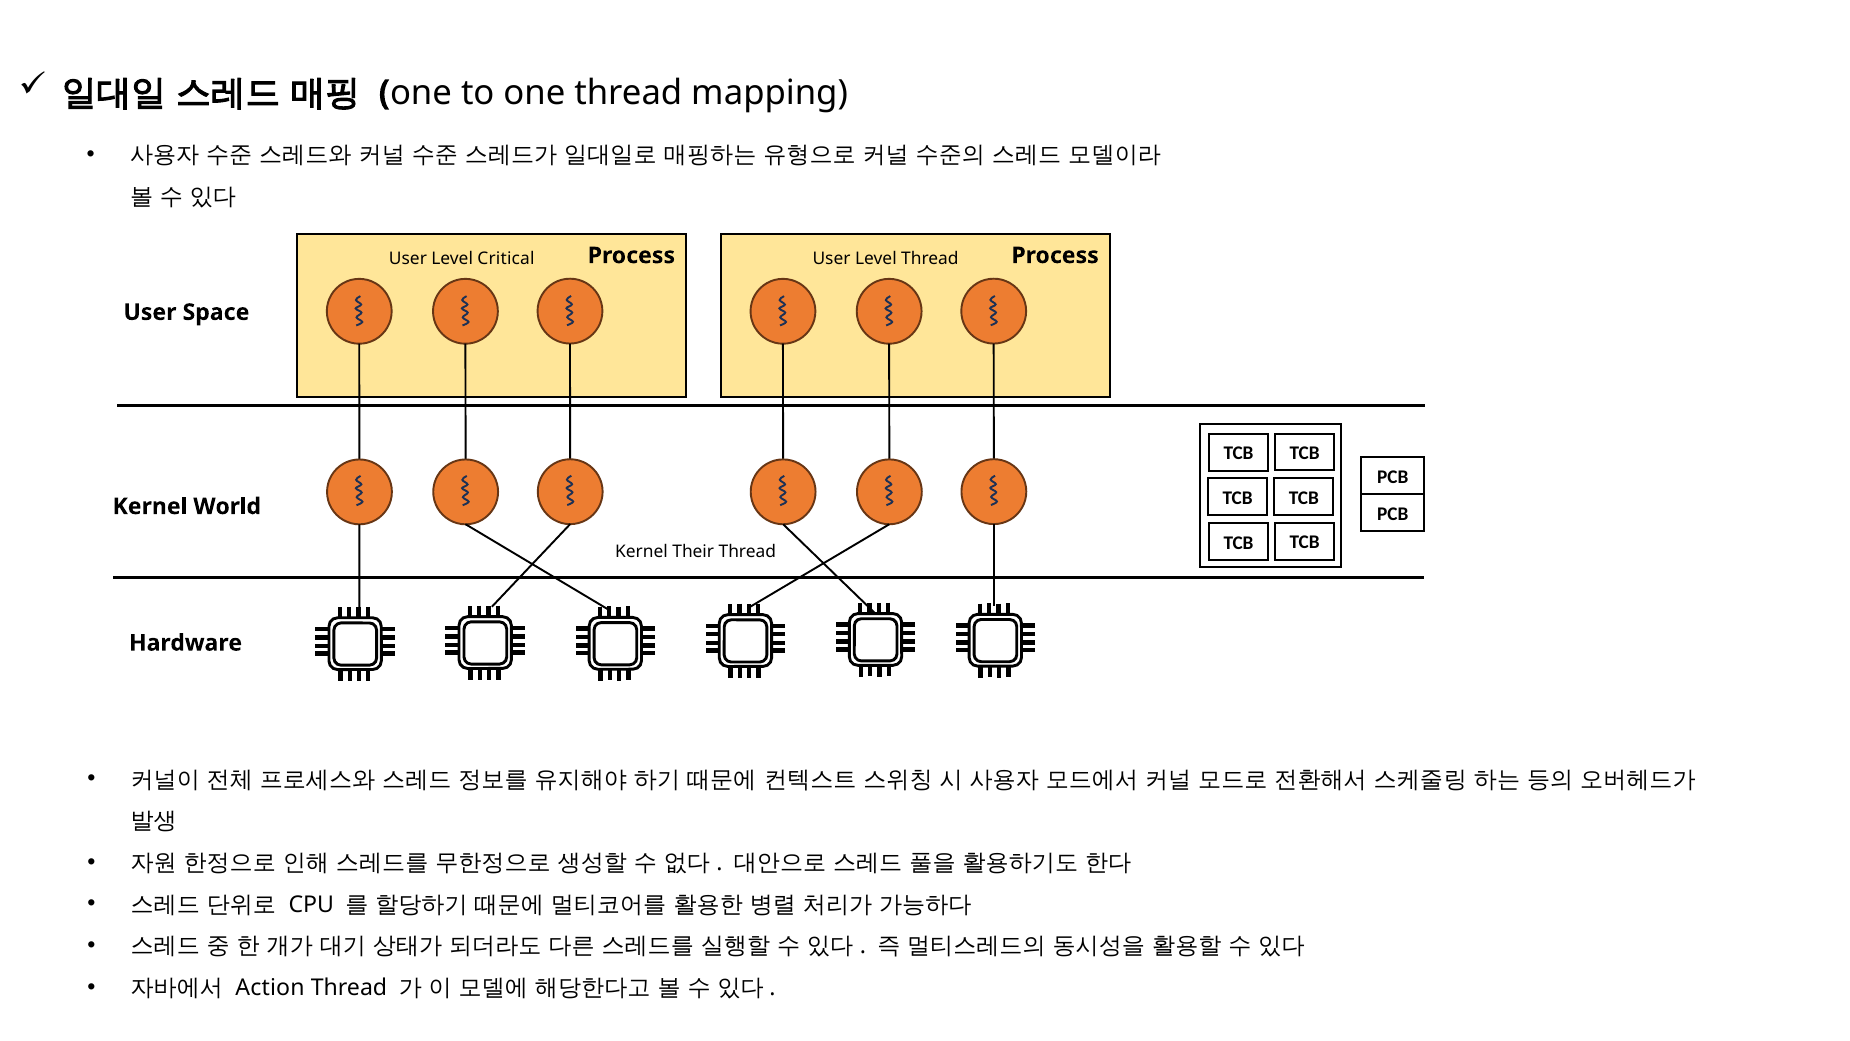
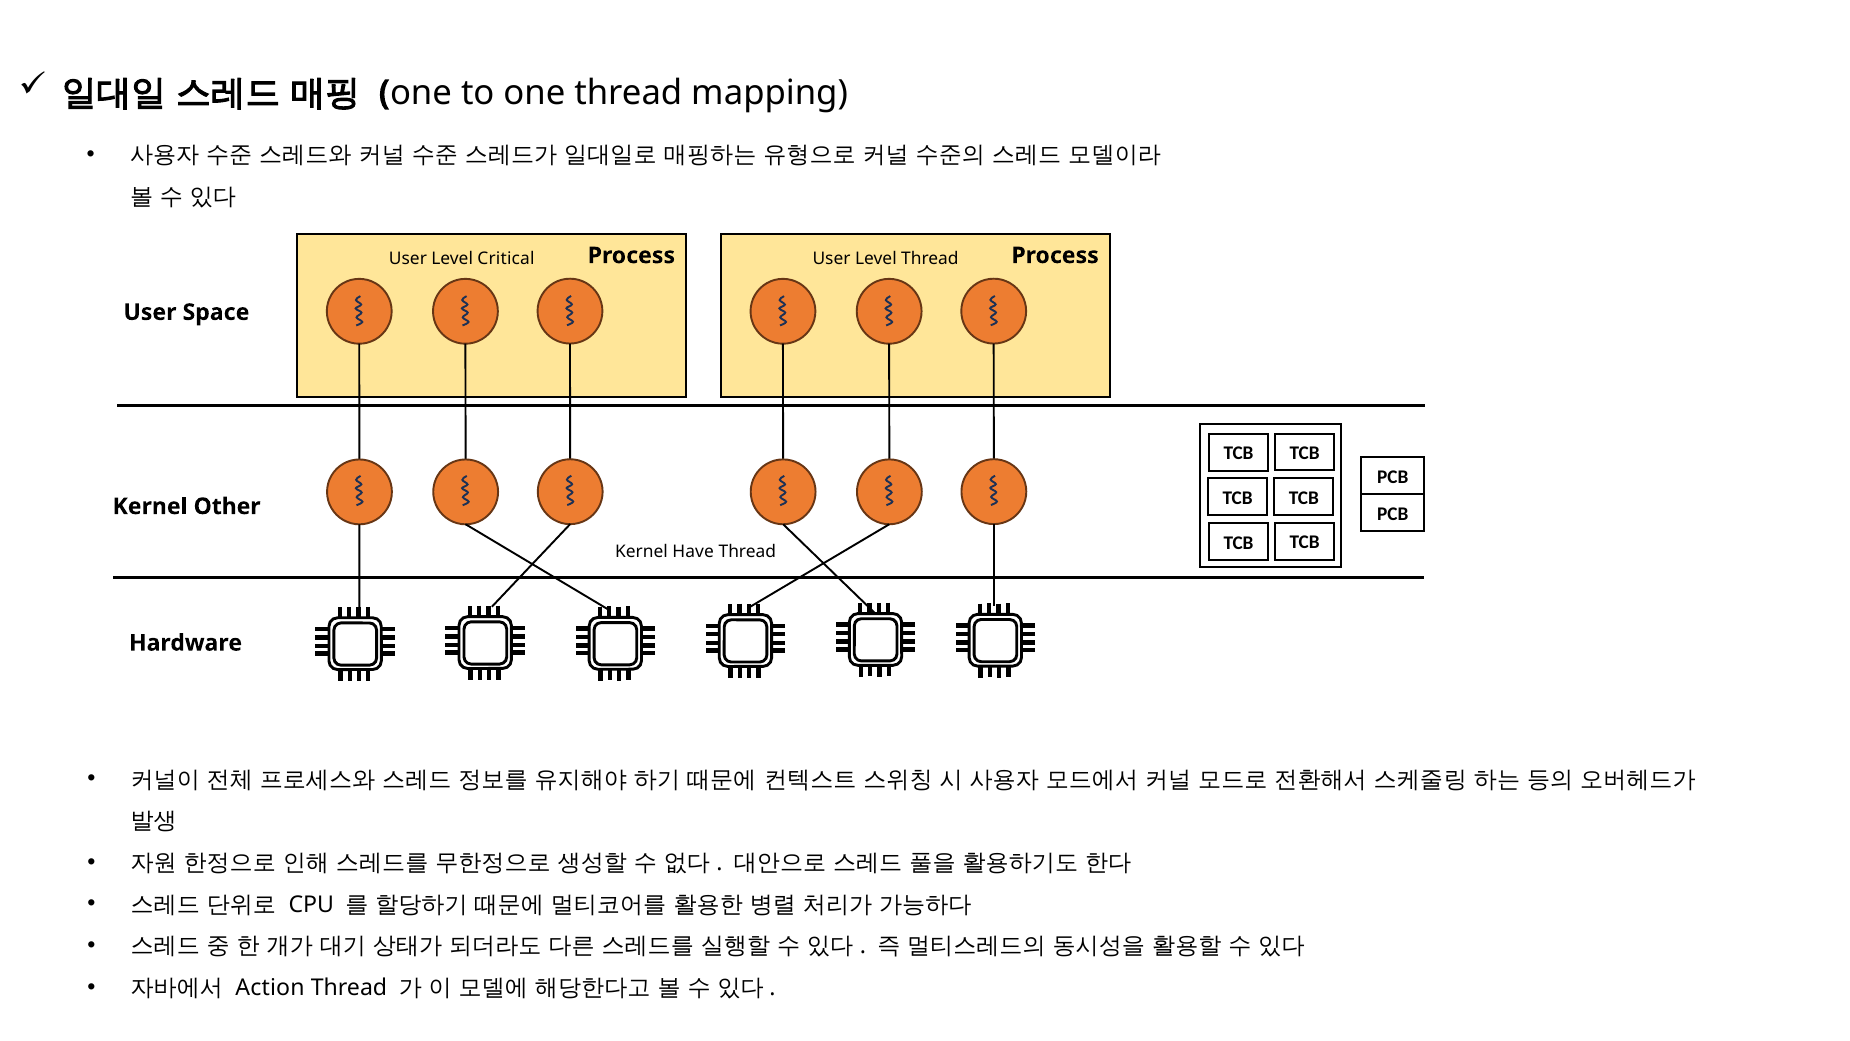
World: World -> Other
Their: Their -> Have
